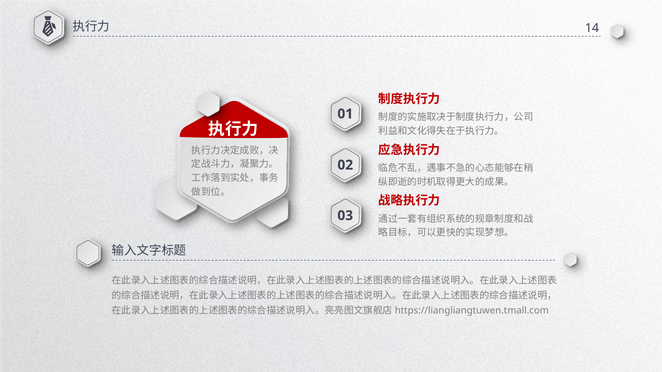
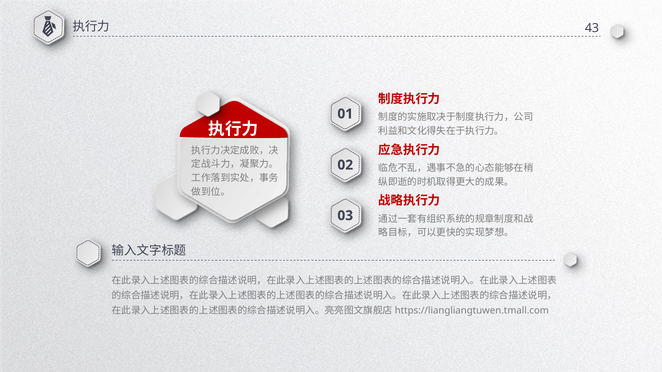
14: 14 -> 43
